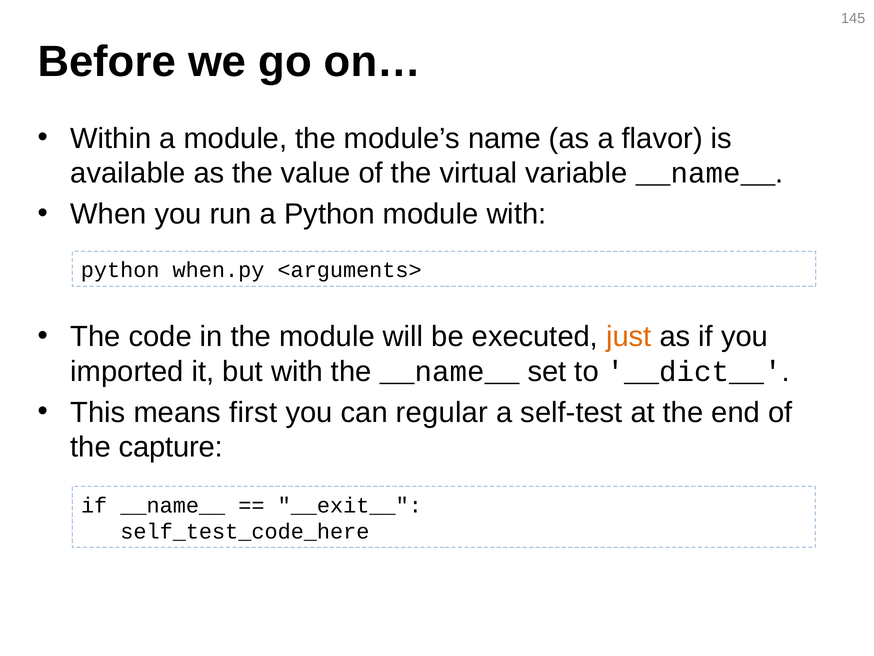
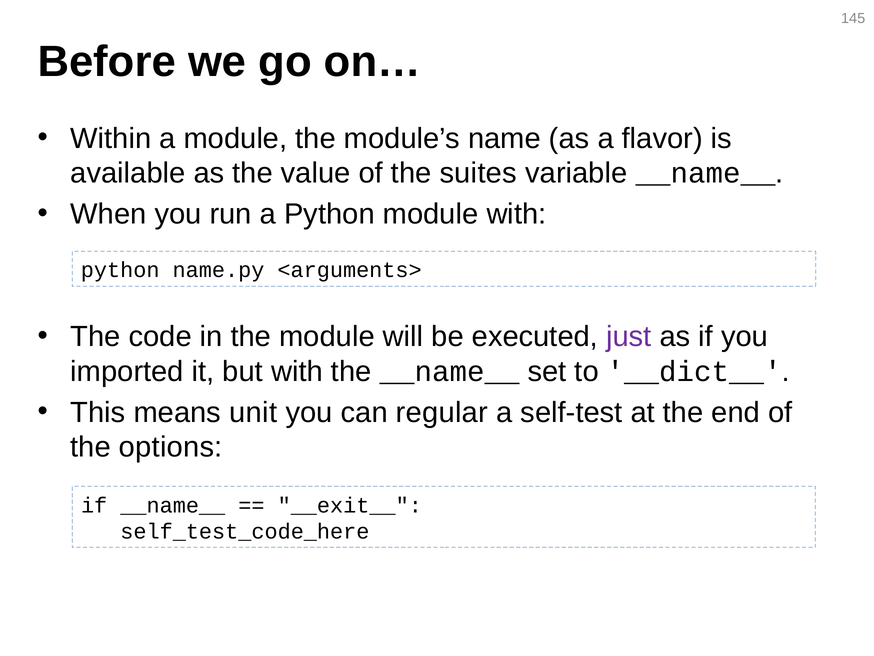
virtual: virtual -> suites
when.py: when.py -> name.py
just colour: orange -> purple
first: first -> unit
capture: capture -> options
